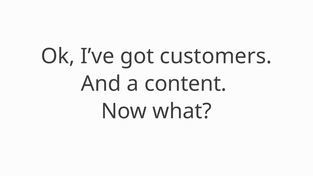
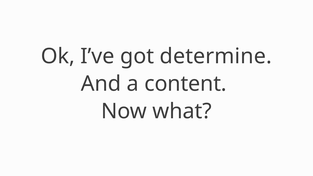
customers: customers -> determine
